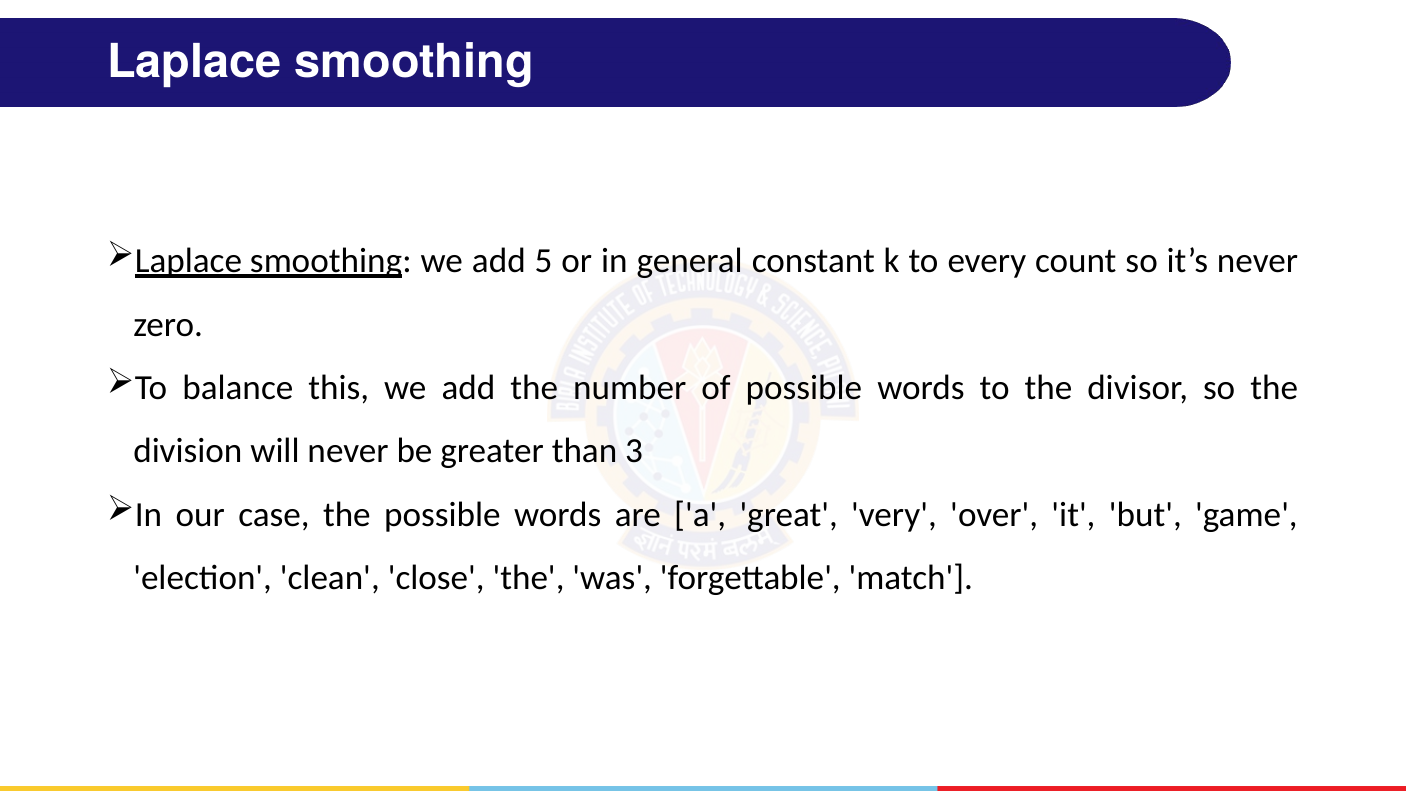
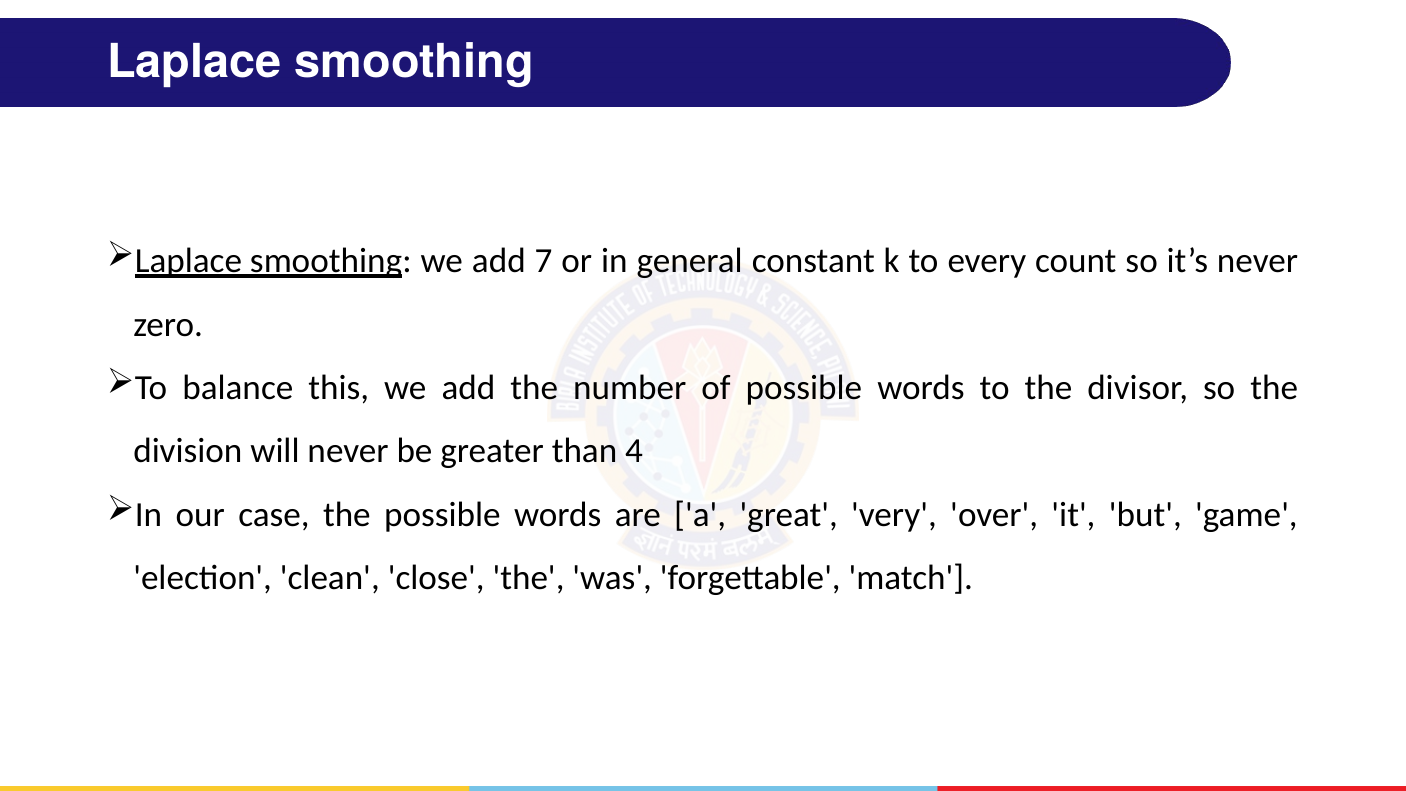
5: 5 -> 7
3: 3 -> 4
